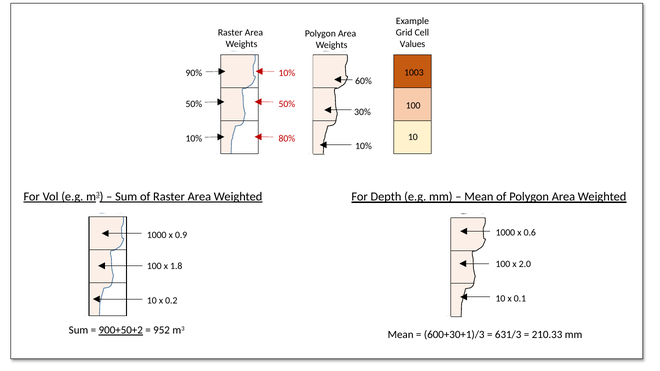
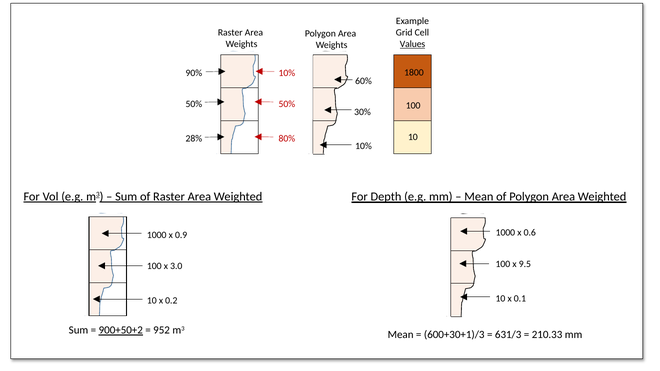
Values underline: none -> present
1003: 1003 -> 1800
10% at (194, 139): 10% -> 28%
2.0: 2.0 -> 9.5
1.8: 1.8 -> 3.0
